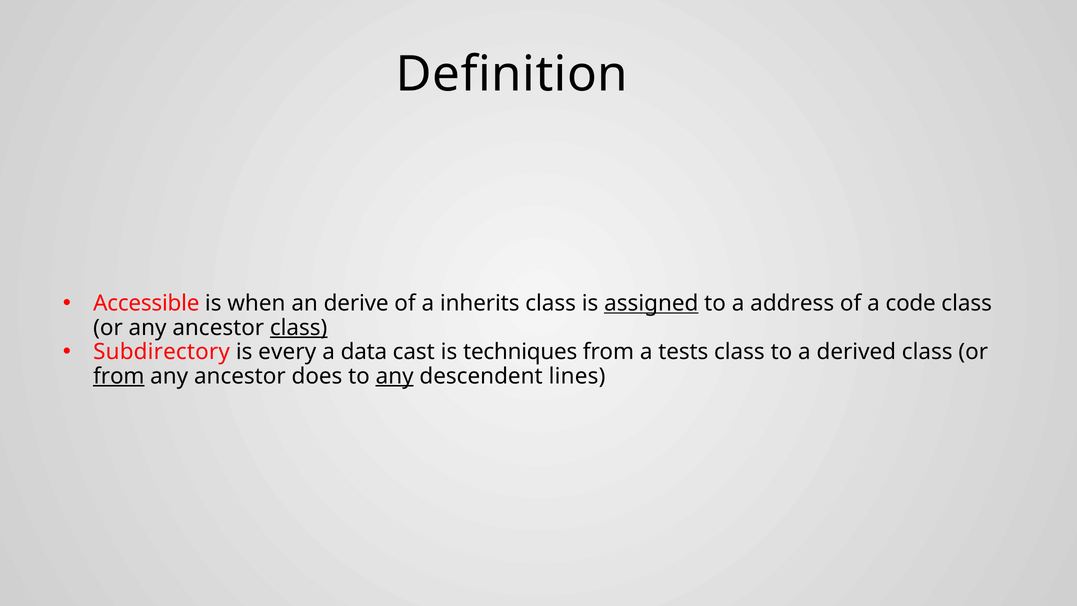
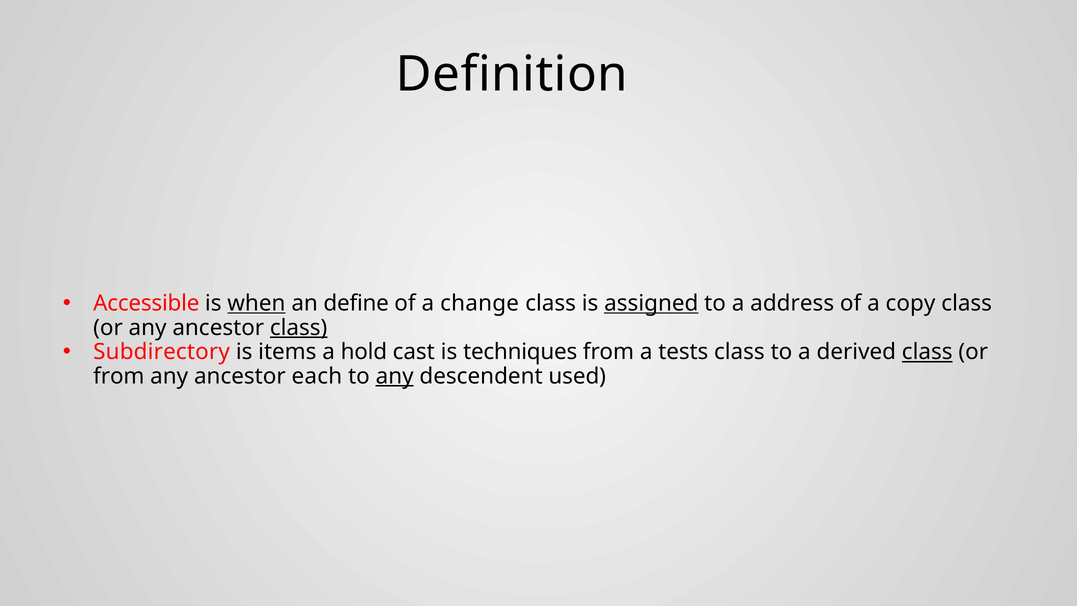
when underline: none -> present
derive: derive -> define
inherits: inherits -> change
code: code -> copy
every: every -> items
data: data -> hold
class at (927, 352) underline: none -> present
from at (119, 376) underline: present -> none
does: does -> each
lines: lines -> used
